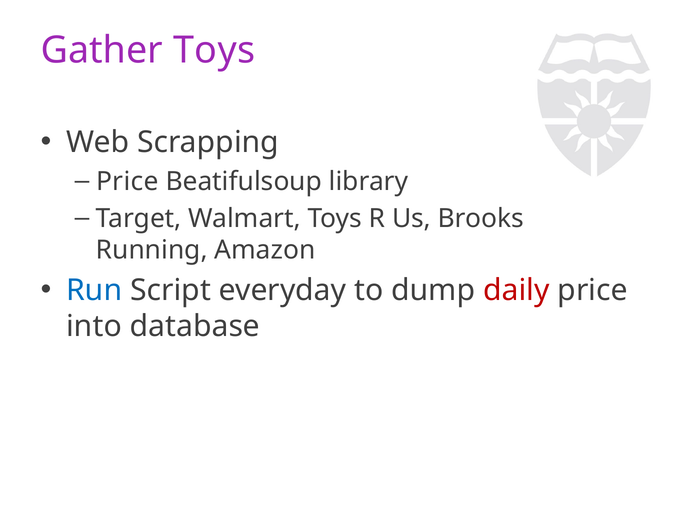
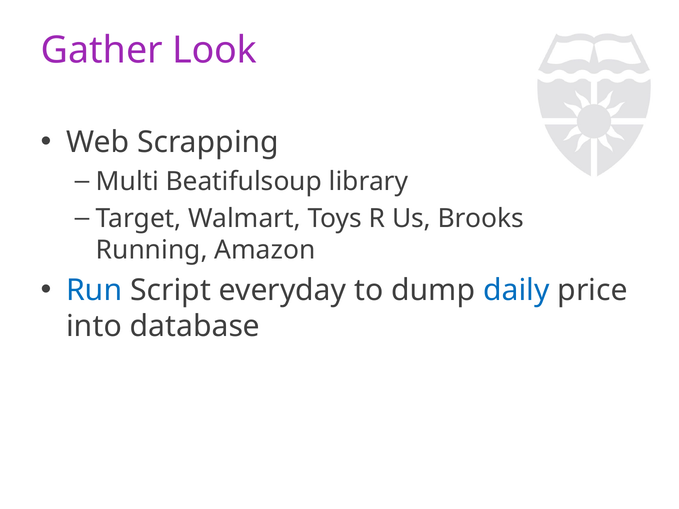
Gather Toys: Toys -> Look
Price at (127, 181): Price -> Multi
daily colour: red -> blue
